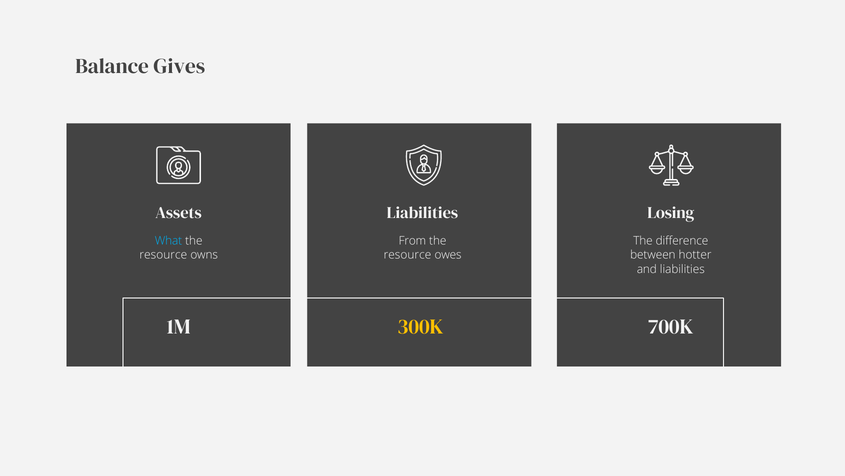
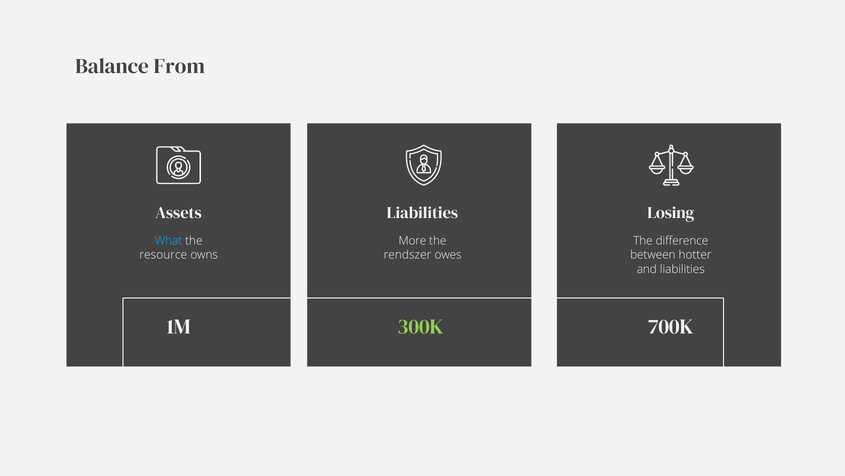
Gives: Gives -> From
From: From -> More
resource at (407, 255): resource -> rendszer
300K colour: yellow -> light green
